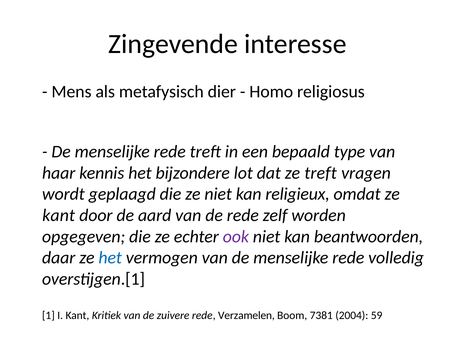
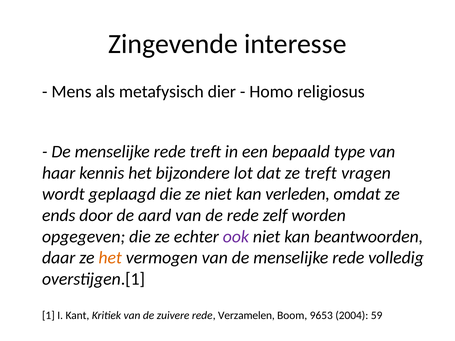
religieux: religieux -> verleden
kant at (59, 215): kant -> ends
het at (110, 258) colour: blue -> orange
7381: 7381 -> 9653
